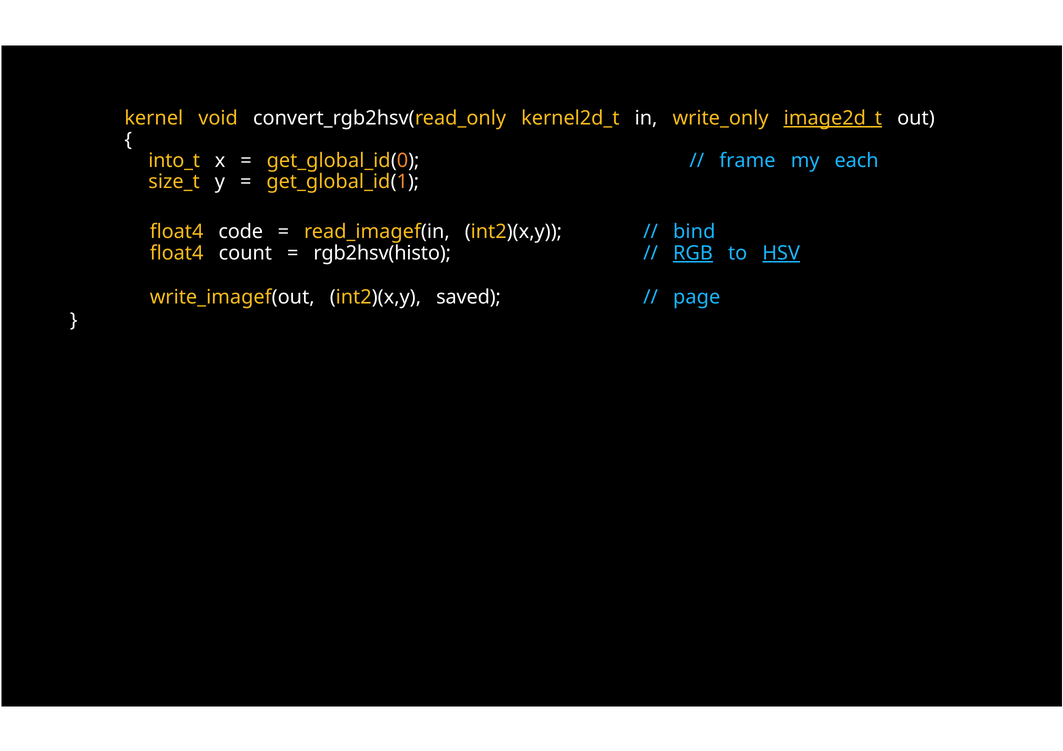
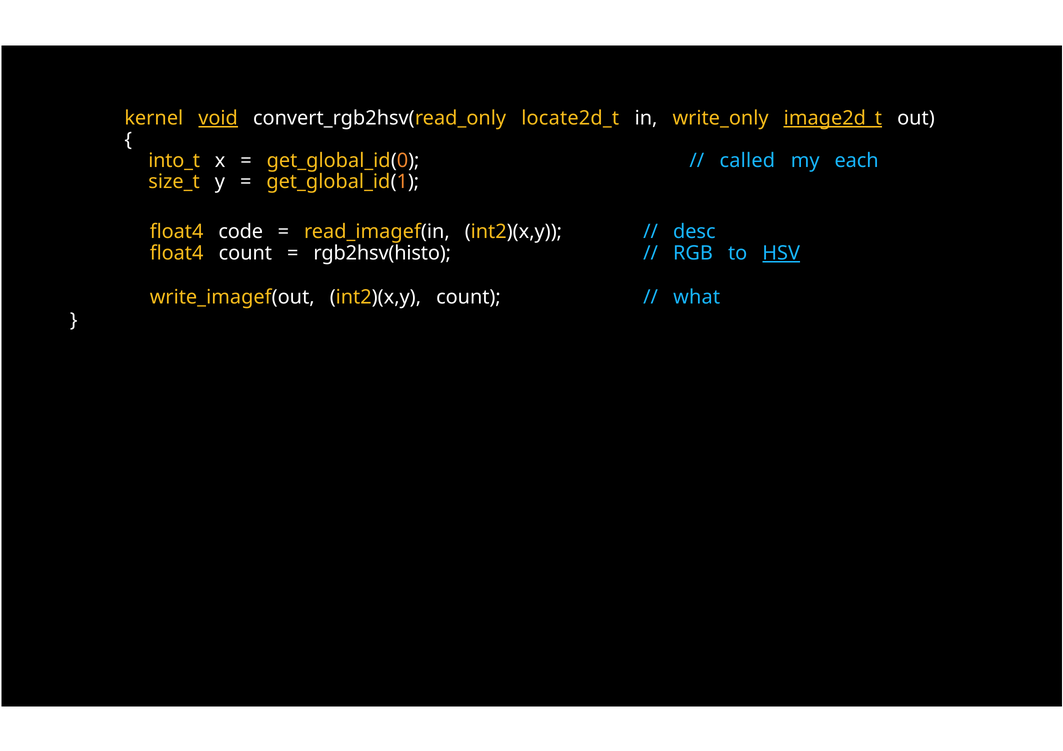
void underline: none -> present
kernel2d_t: kernel2d_t -> locate2d_t
frame: frame -> called
bind: bind -> desc
RGB underline: present -> none
int2)(x,y saved: saved -> count
page: page -> what
